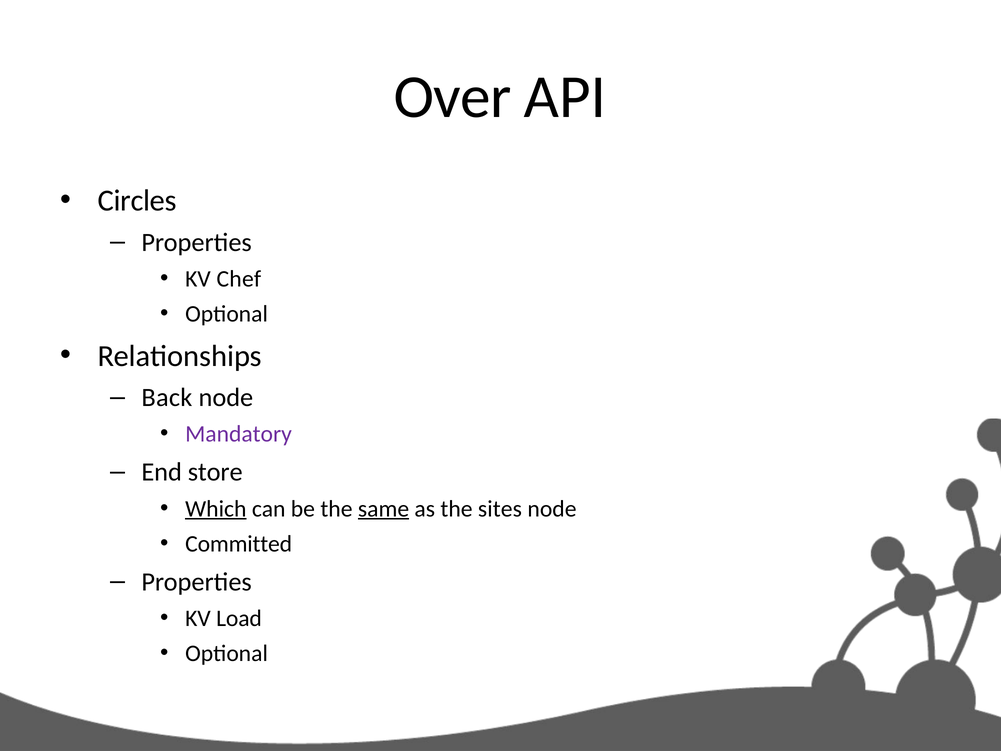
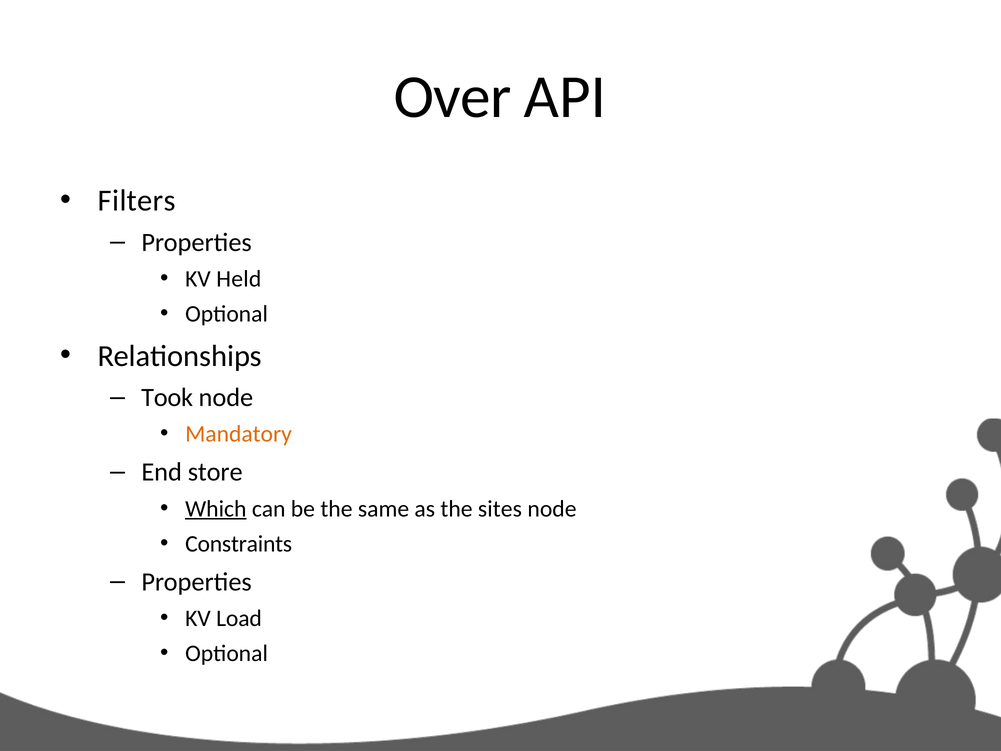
Circles: Circles -> Filters
Chef: Chef -> Held
Back: Back -> Took
Mandatory colour: purple -> orange
same underline: present -> none
Committed: Committed -> Constraints
